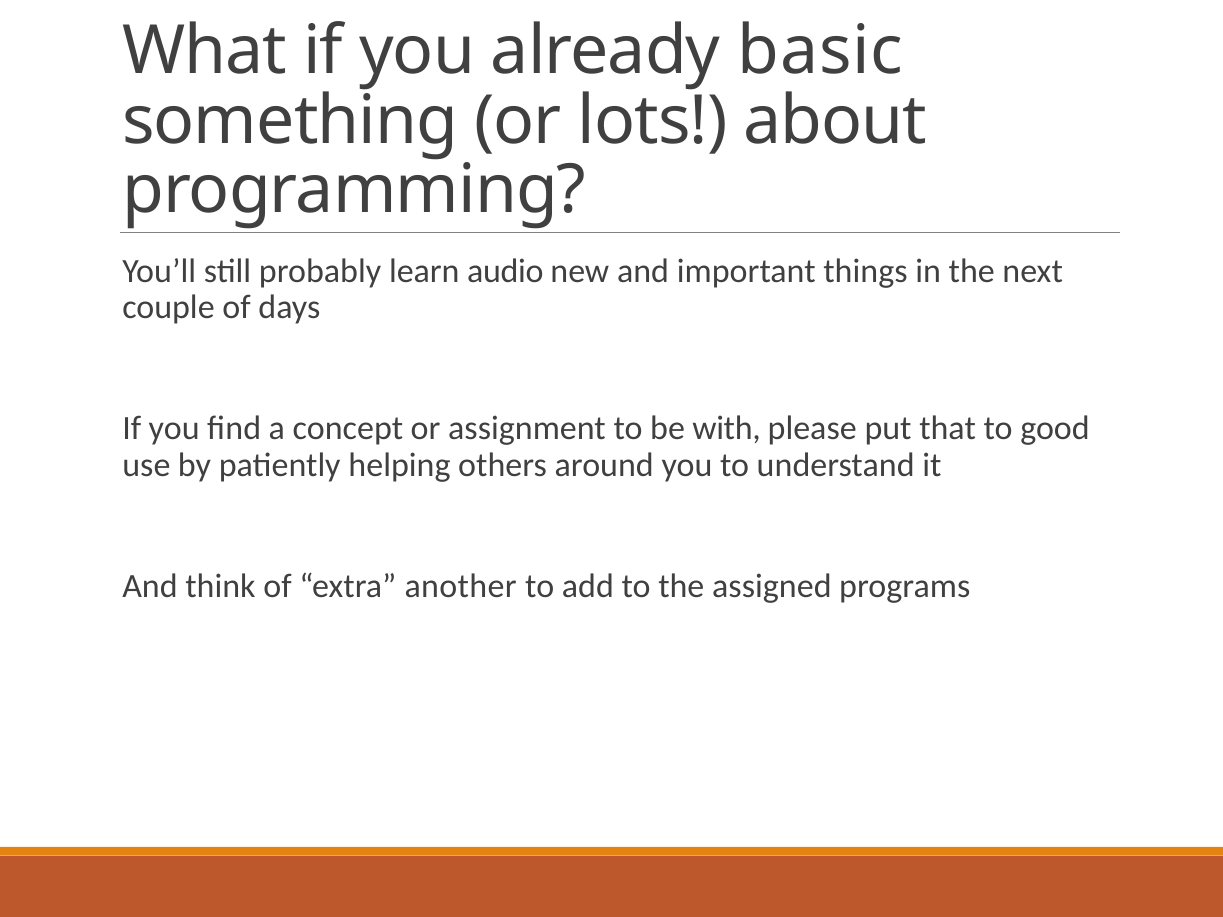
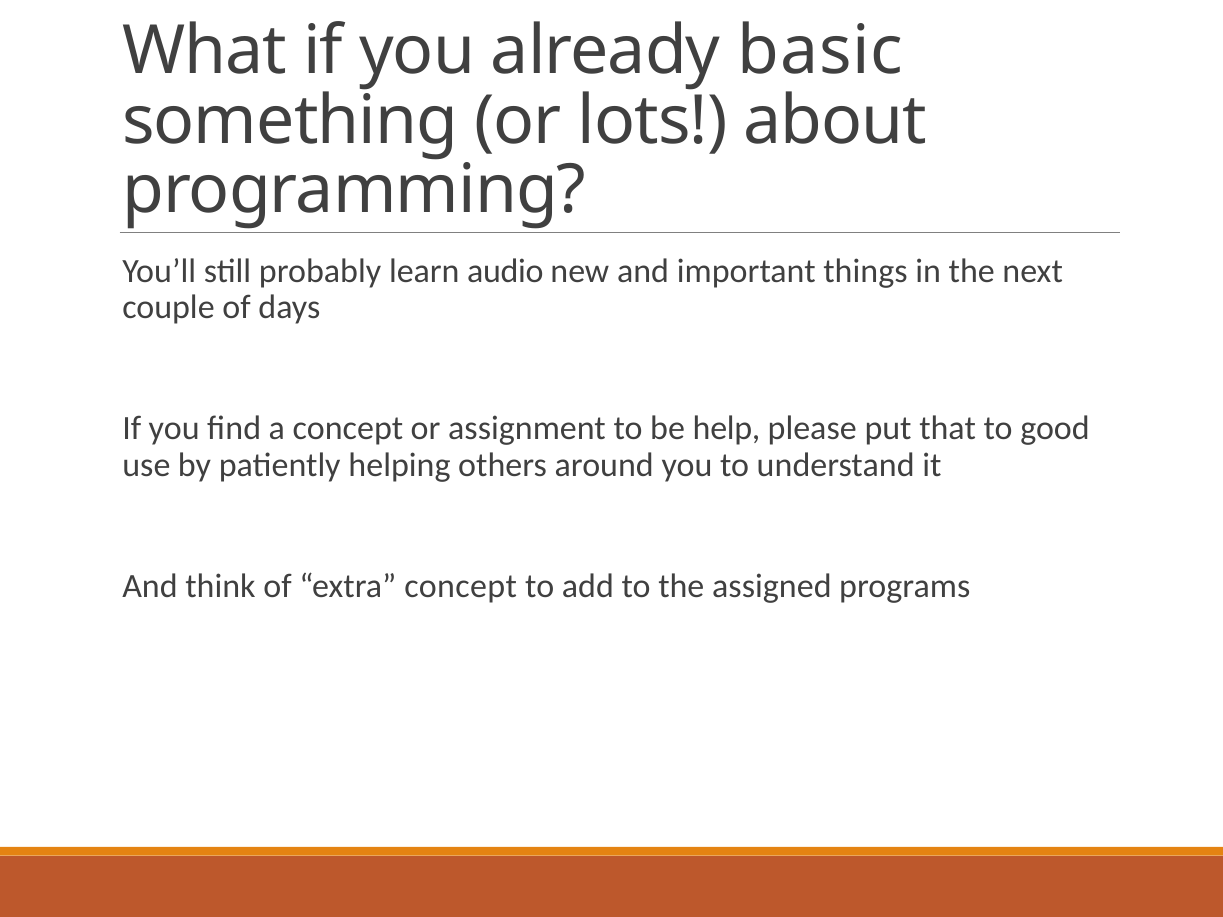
with: with -> help
extra another: another -> concept
